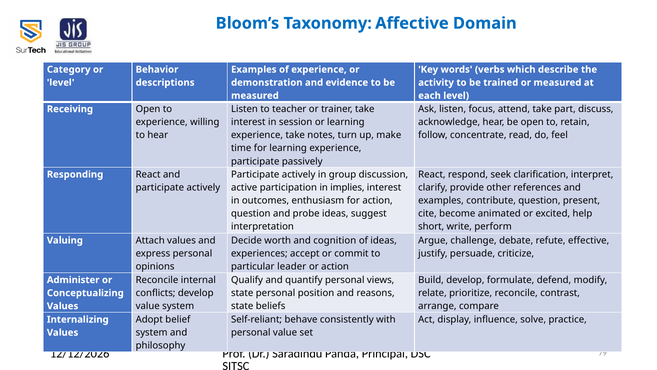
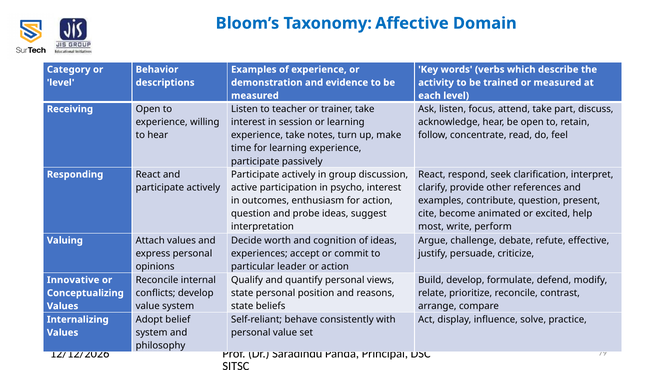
implies: implies -> psycho
short: short -> most
Administer: Administer -> Innovative
